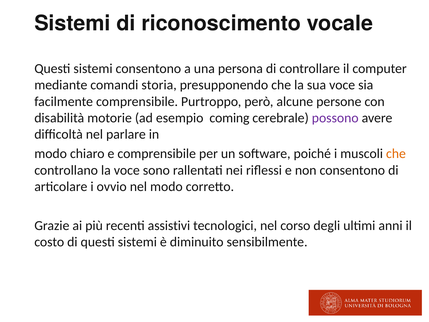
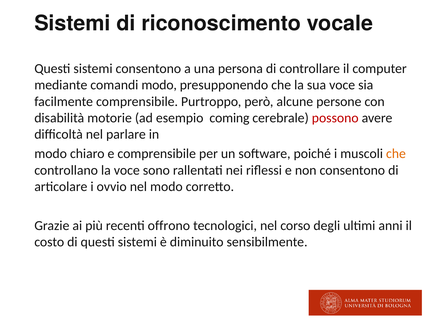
comandi storia: storia -> modo
possono colour: purple -> red
assistivi: assistivi -> offrono
